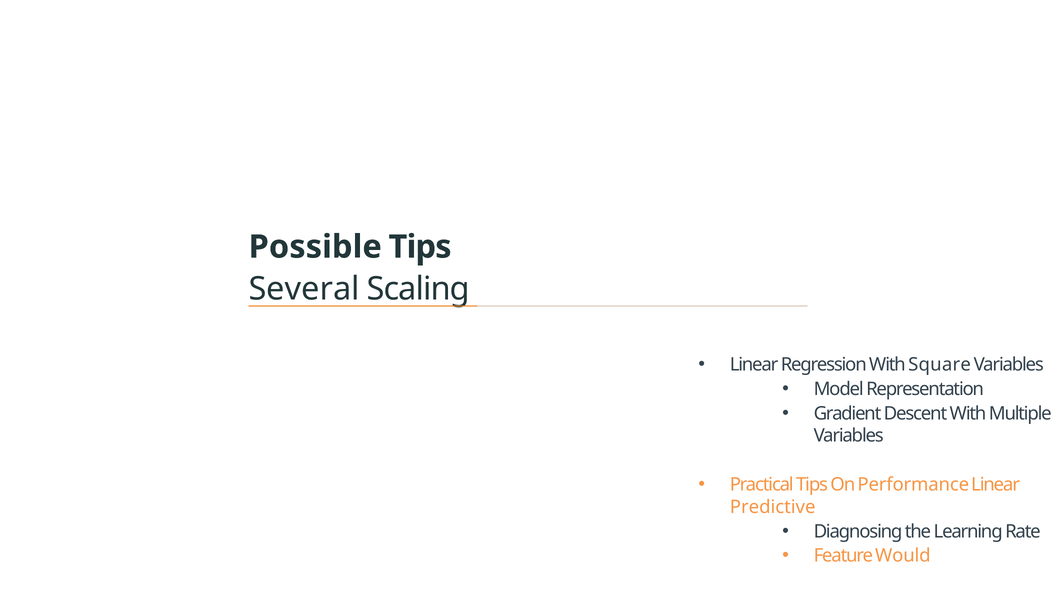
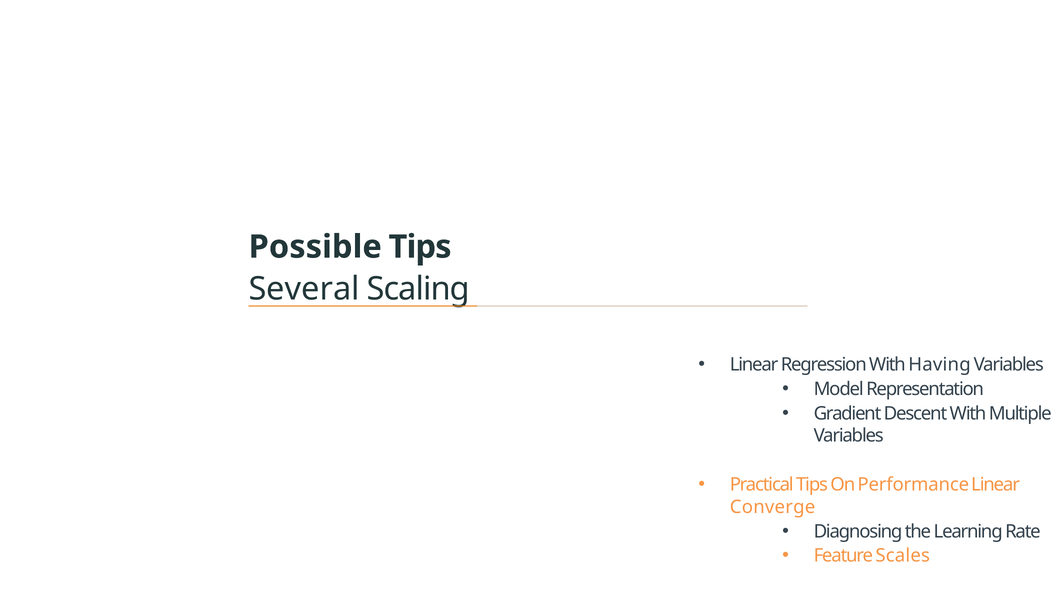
Square: Square -> Having
Predictive: Predictive -> Converge
Would: Would -> Scales
